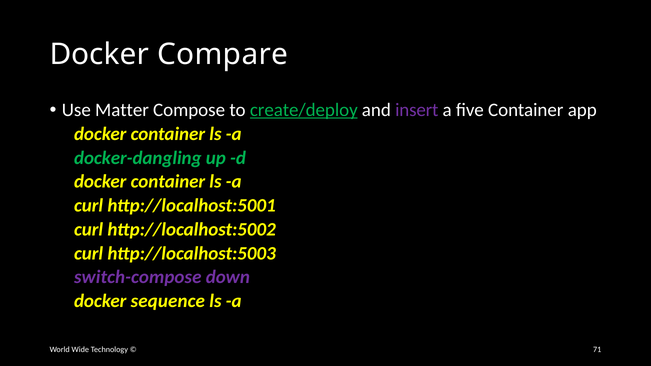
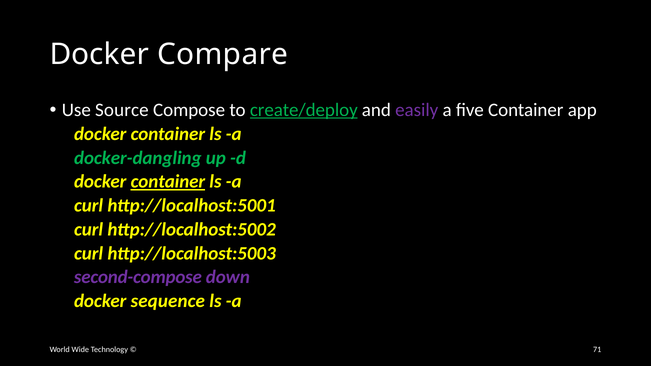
Matter: Matter -> Source
insert: insert -> easily
container at (168, 182) underline: none -> present
switch-compose: switch-compose -> second-compose
